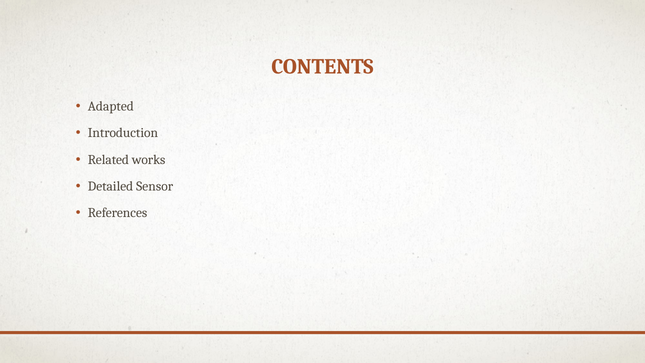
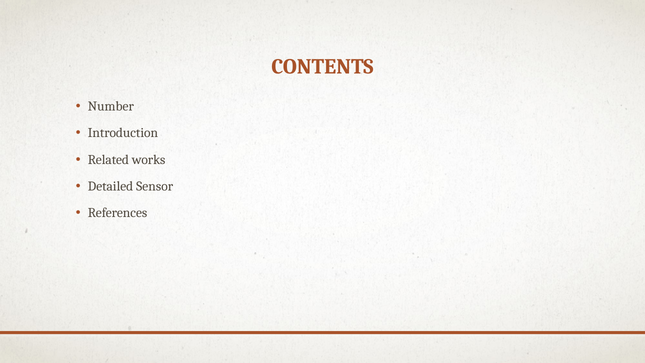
Adapted: Adapted -> Number
